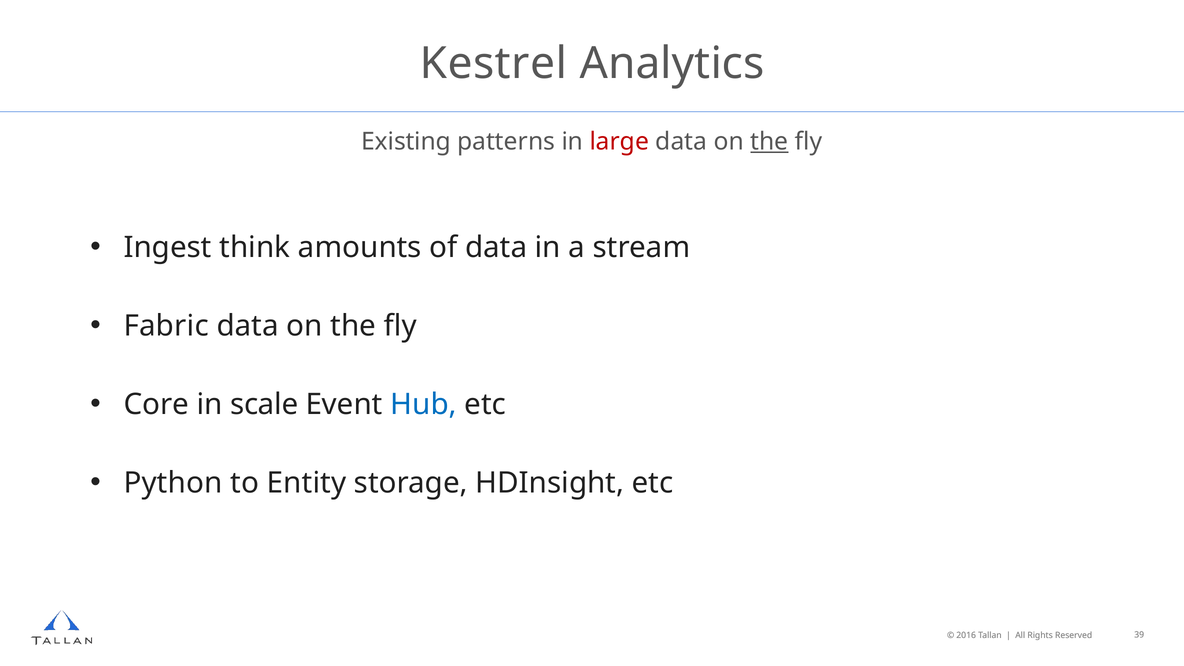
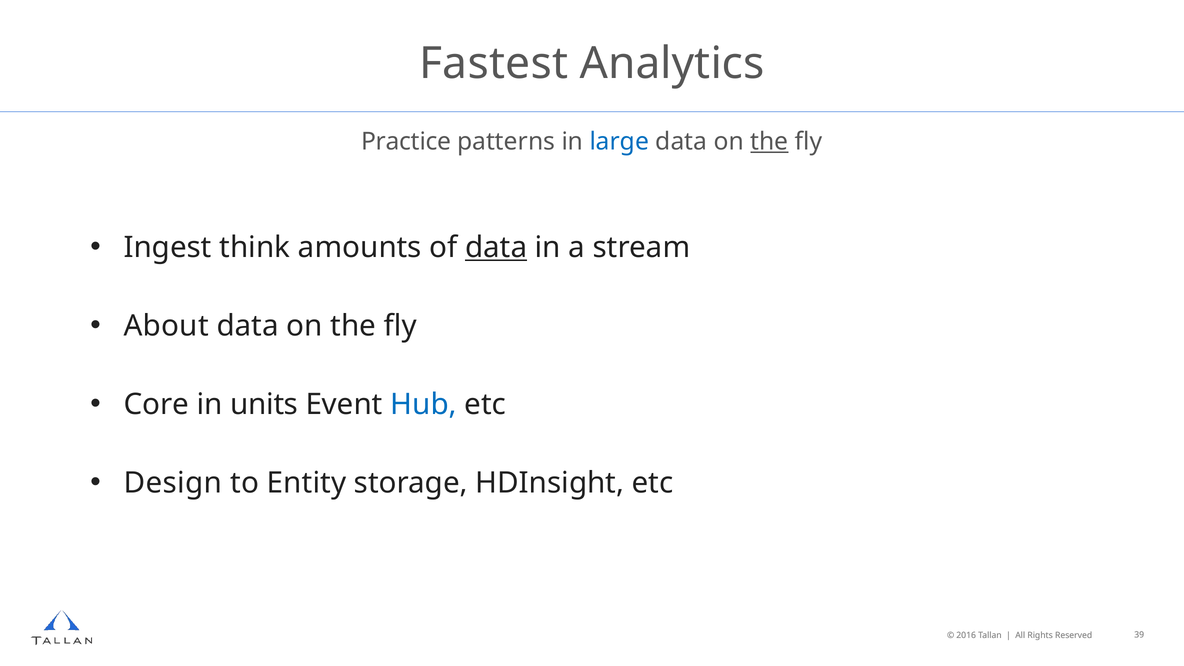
Kestrel: Kestrel -> Fastest
Existing: Existing -> Practice
large colour: red -> blue
data at (496, 248) underline: none -> present
Fabric: Fabric -> About
scale: scale -> units
Python: Python -> Design
